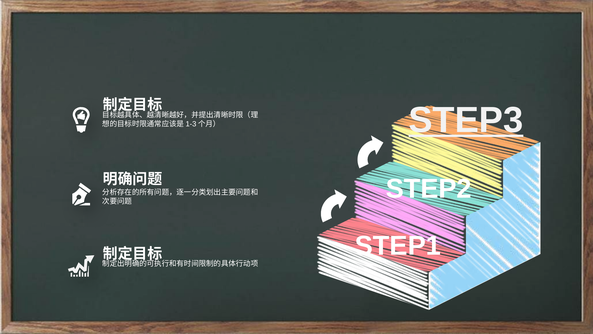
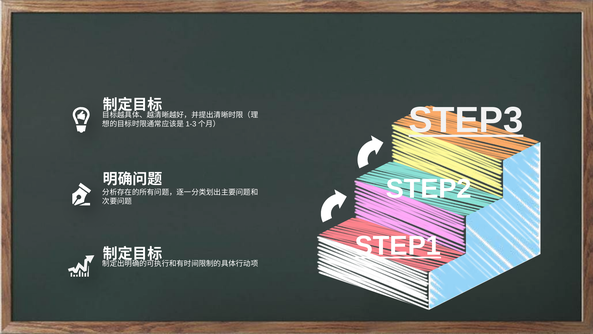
STEP1 underline: none -> present
